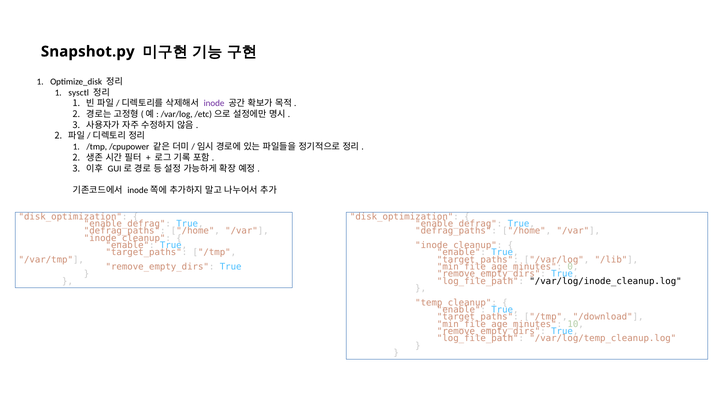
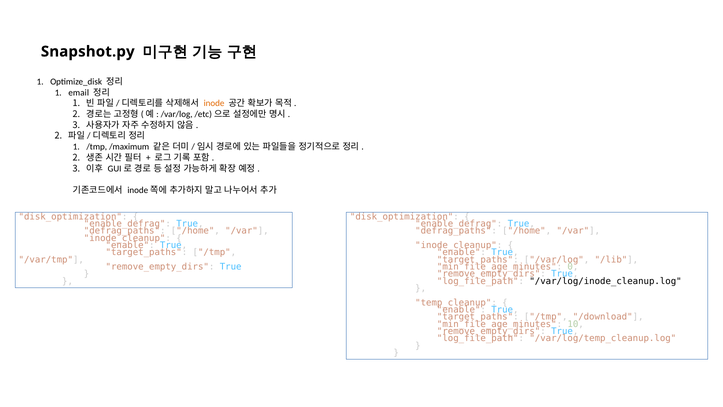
sysctl: sysctl -> email
inode colour: purple -> orange
/cpupower: /cpupower -> /maximum
